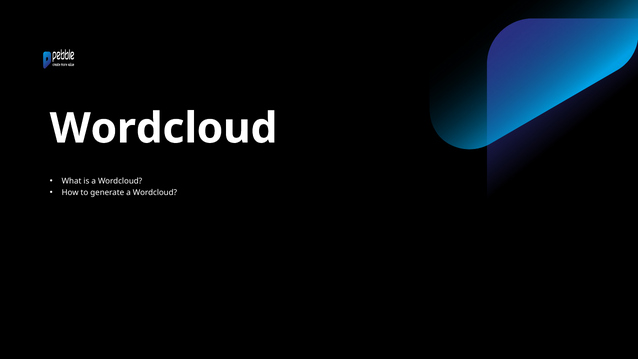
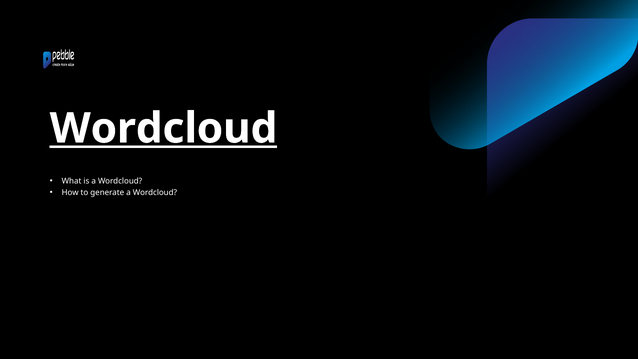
Wordcloud at (164, 128) underline: none -> present
